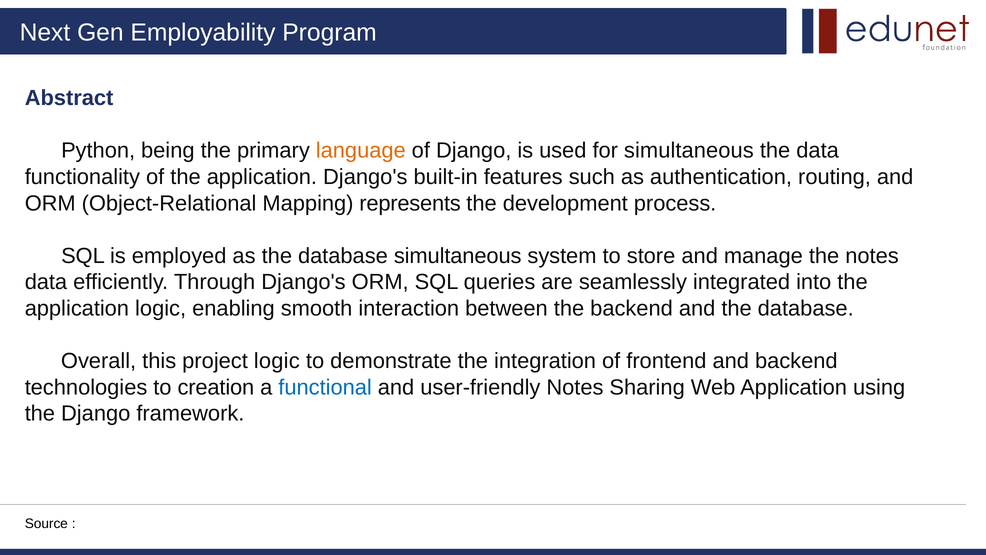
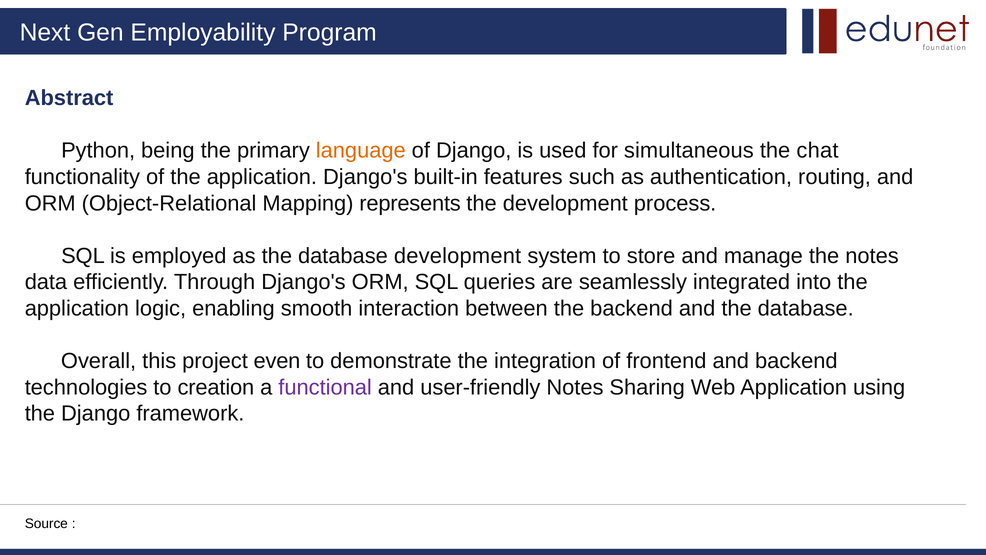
the data: data -> chat
database simultaneous: simultaneous -> development
project logic: logic -> even
functional colour: blue -> purple
